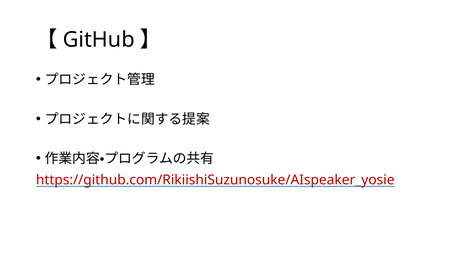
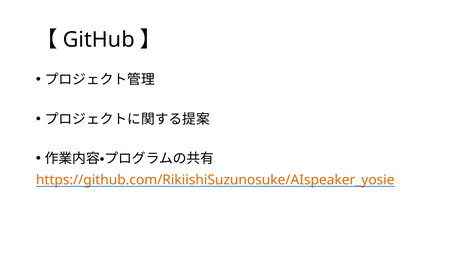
https://github.com/RikiishiSuzunosuke/AIspeaker_yosie colour: red -> orange
